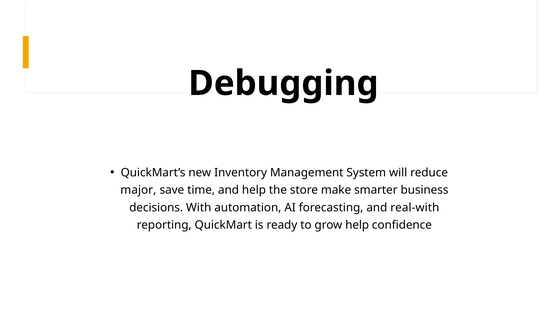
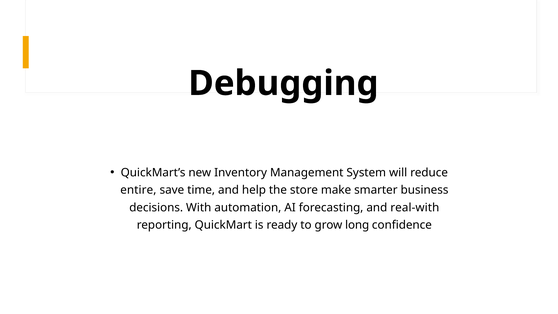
major: major -> entire
grow help: help -> long
